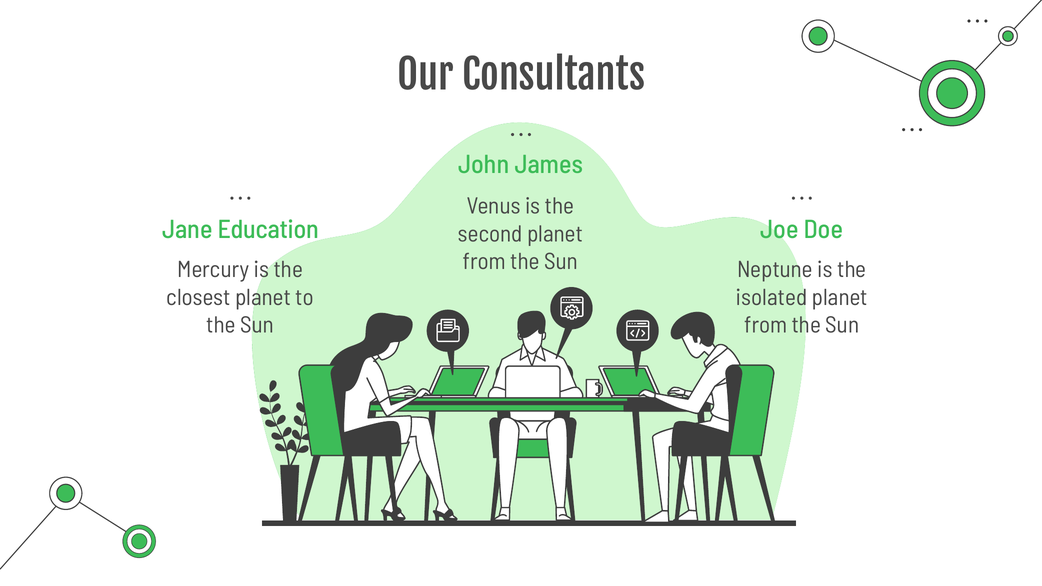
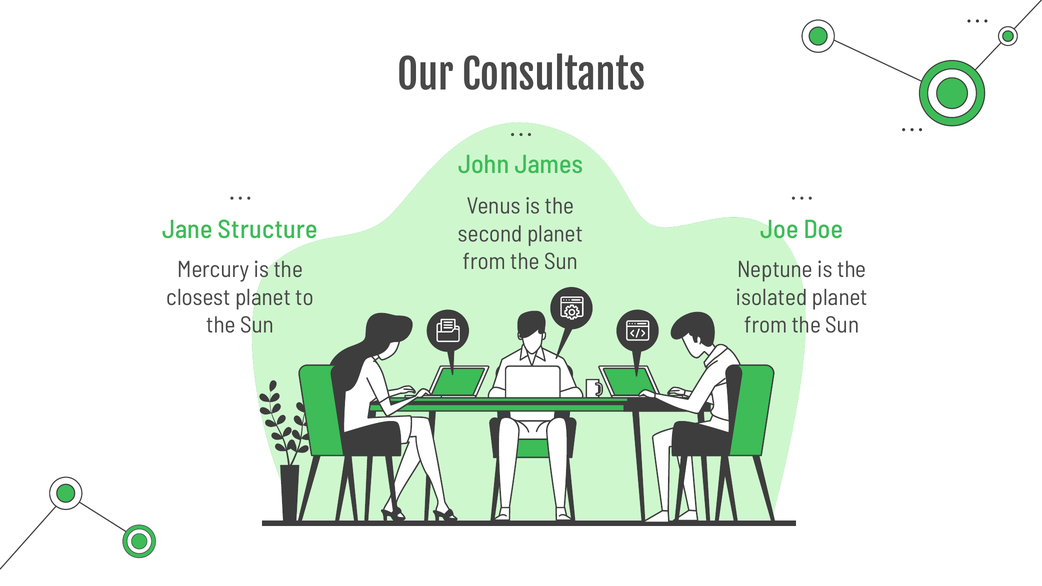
Education: Education -> Structure
